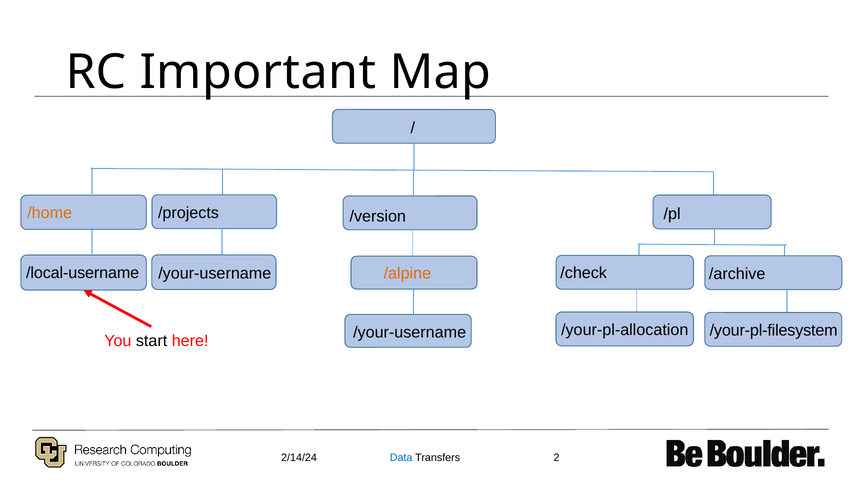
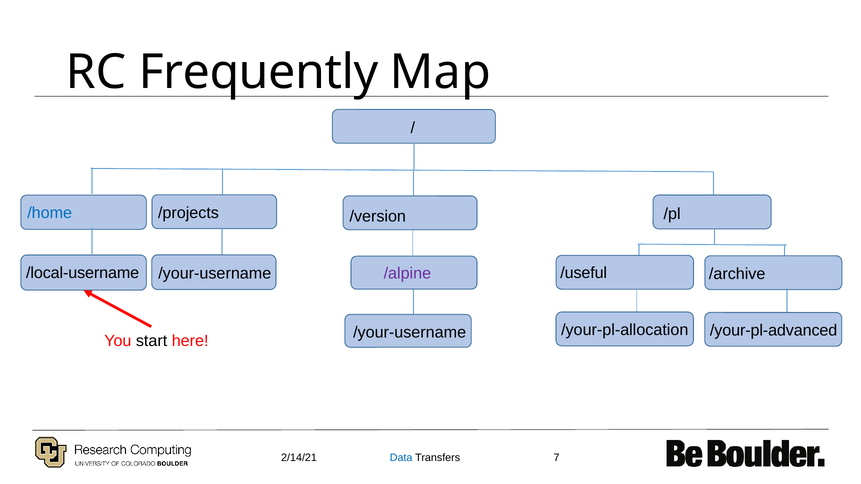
Important: Important -> Frequently
/home colour: orange -> blue
/check: /check -> /useful
/alpine colour: orange -> purple
/your-pl-filesystem: /your-pl-filesystem -> /your-pl-advanced
2/14/24: 2/14/24 -> 2/14/21
2: 2 -> 7
